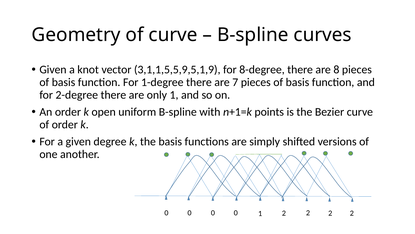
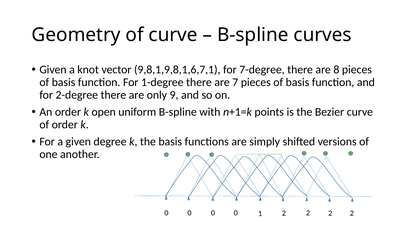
3,1,1,5,5,9,5,1,9: 3,1,1,5,5,9,5,1,9 -> 9,8,1,9,8,1,6,7,1
8-degree: 8-degree -> 7-degree
only 1: 1 -> 9
